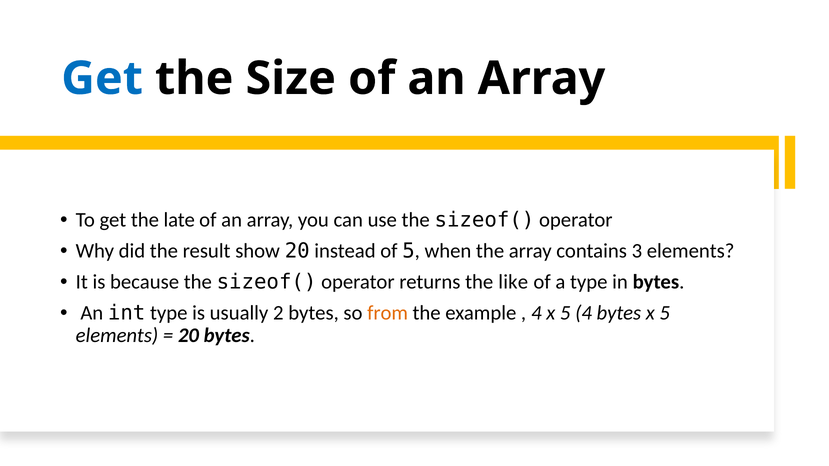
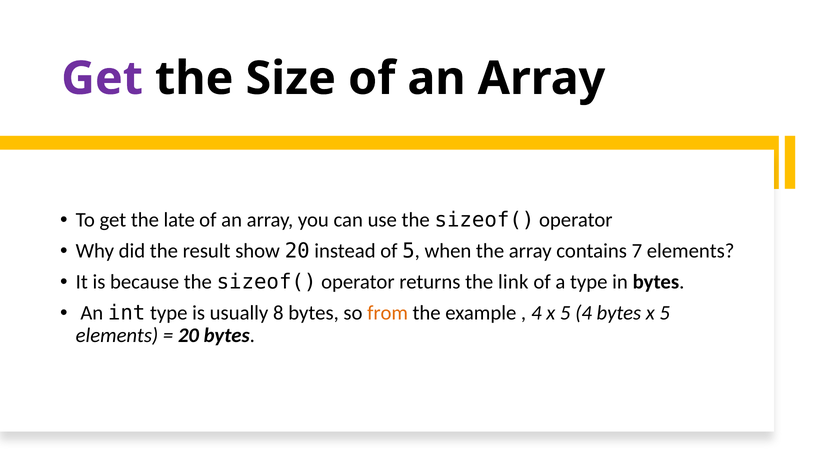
Get at (102, 79) colour: blue -> purple
3: 3 -> 7
like: like -> link
2: 2 -> 8
